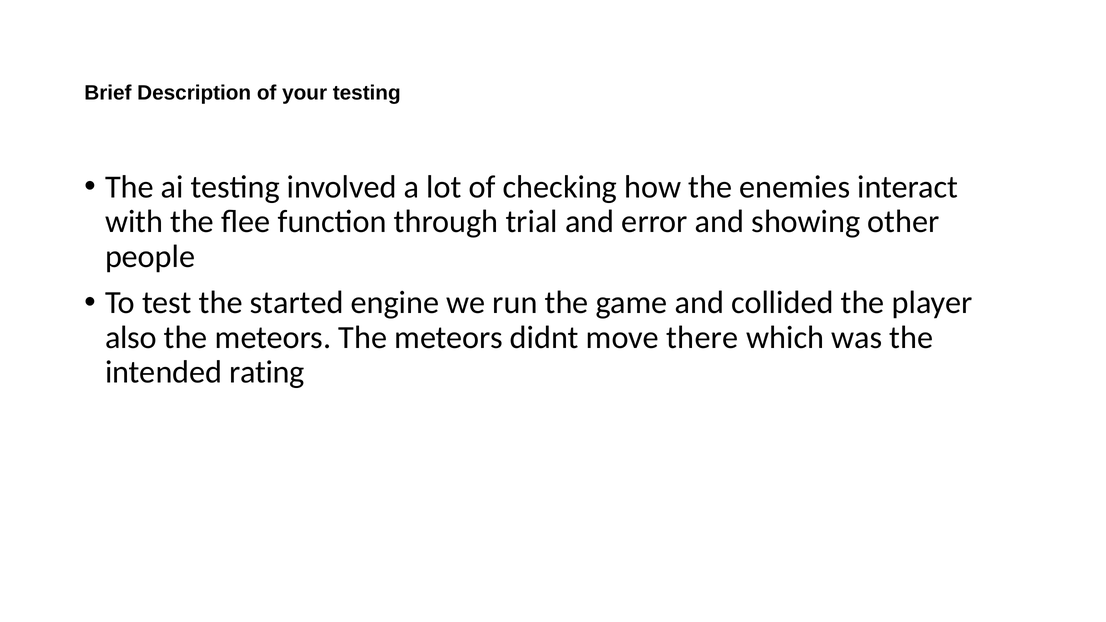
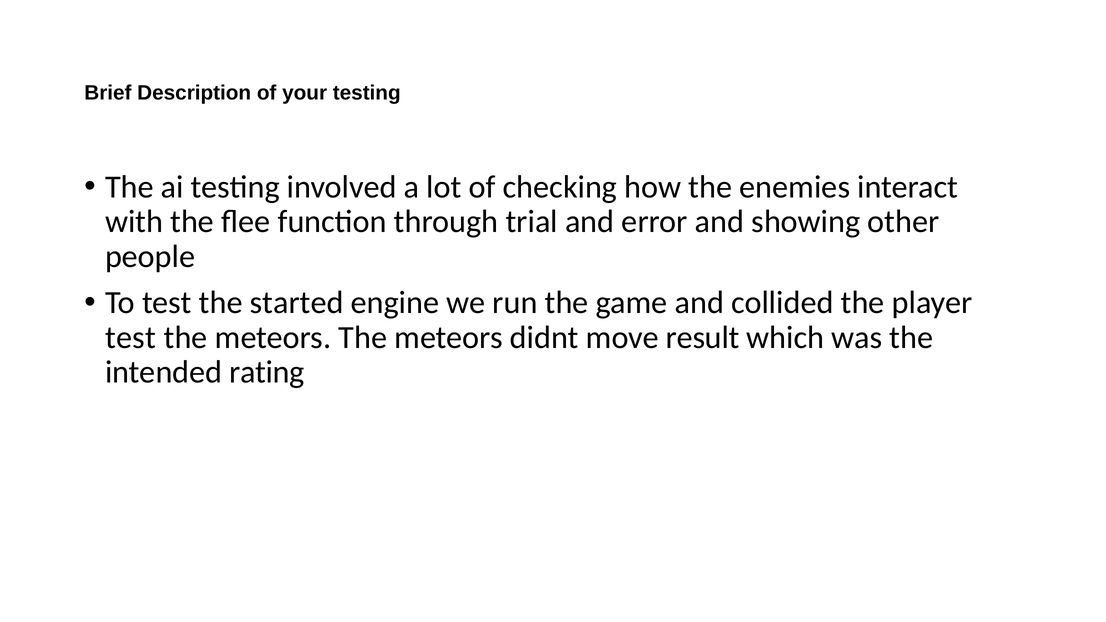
also at (131, 338): also -> test
there: there -> result
